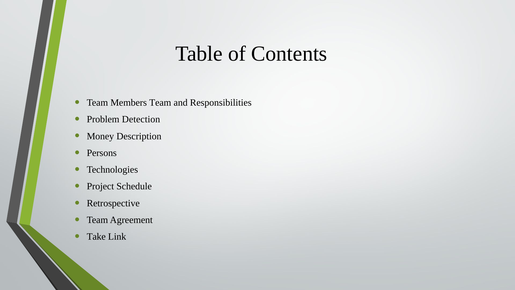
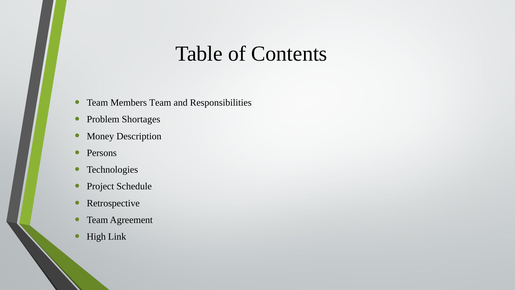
Detection: Detection -> Shortages
Take: Take -> High
